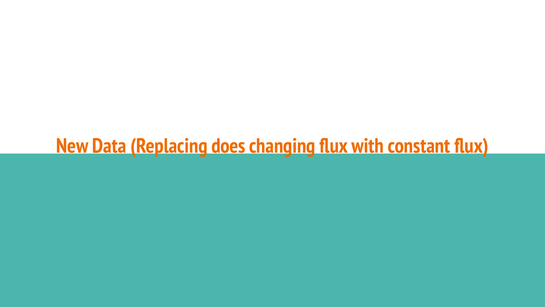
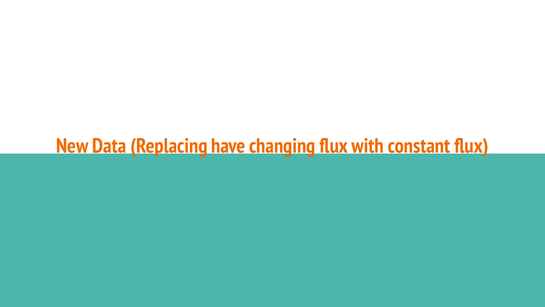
does: does -> have
